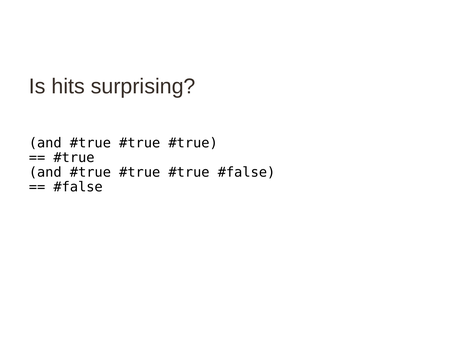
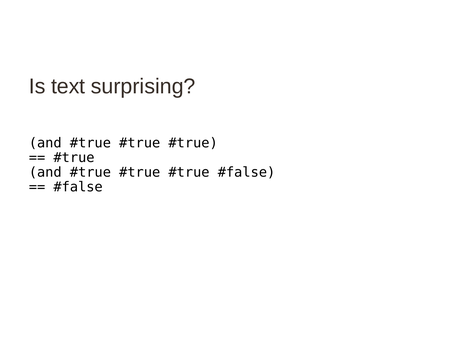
hits: hits -> text
